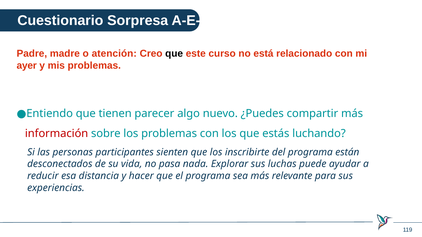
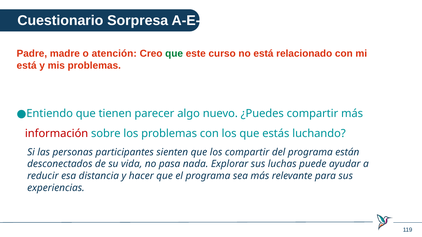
que at (174, 54) colour: black -> green
ayer at (27, 66): ayer -> está
los inscribirte: inscribirte -> compartir
